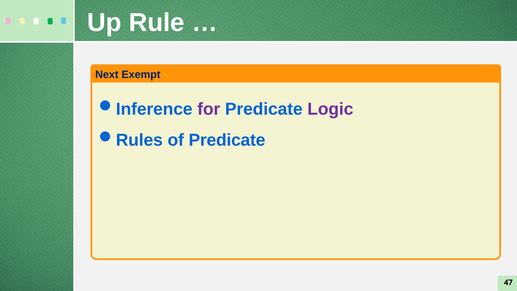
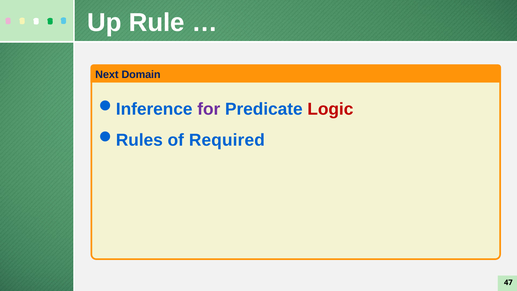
Exempt: Exempt -> Domain
Logic colour: purple -> red
of Predicate: Predicate -> Required
